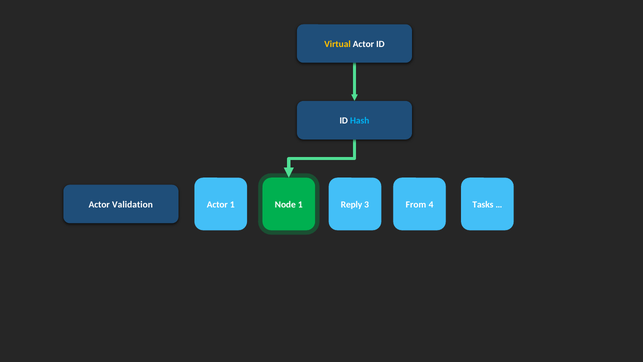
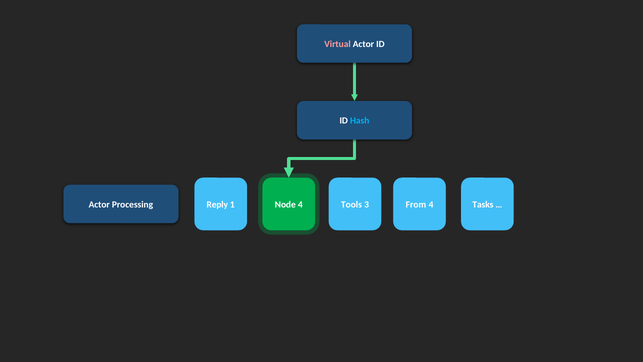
Virtual colour: yellow -> pink
Validation: Validation -> Processing
Actor at (217, 204): Actor -> Reply
Node 1: 1 -> 4
Reply: Reply -> Tools
